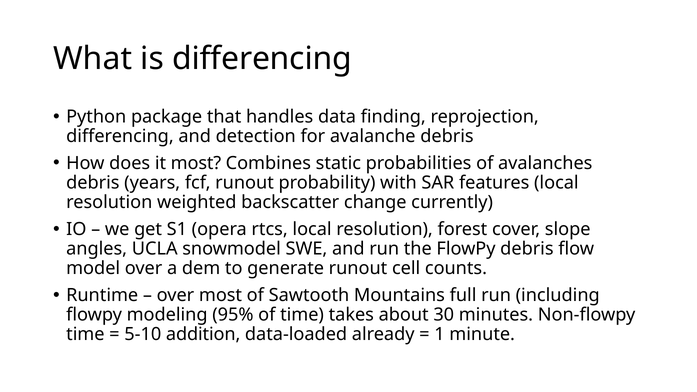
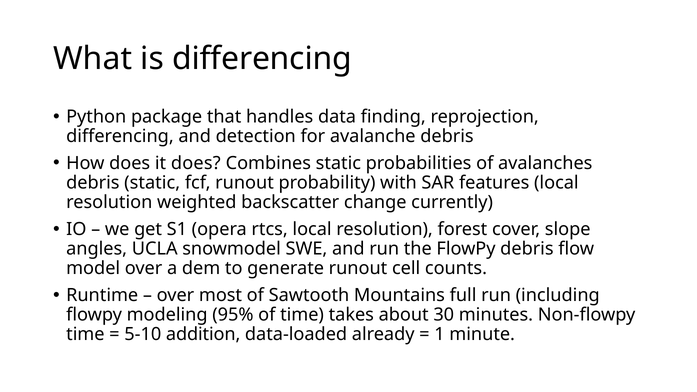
it most: most -> does
debris years: years -> static
